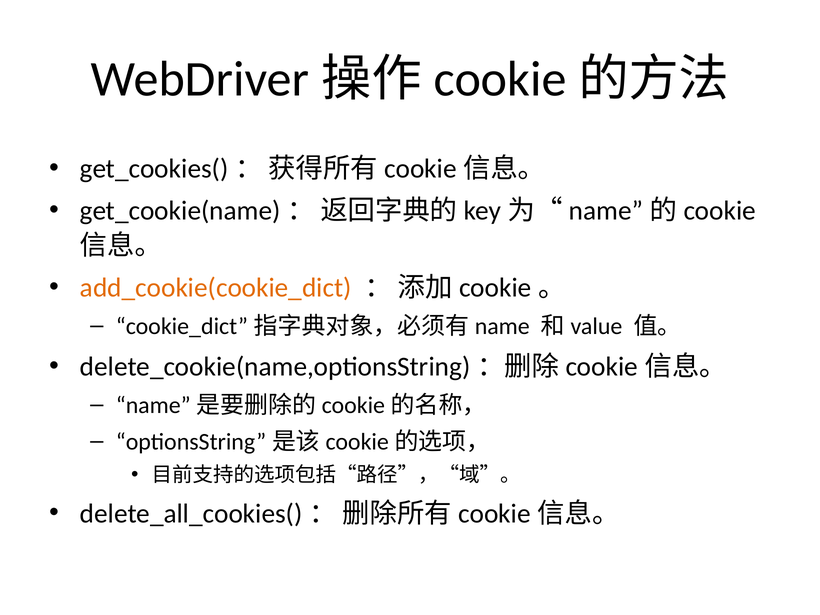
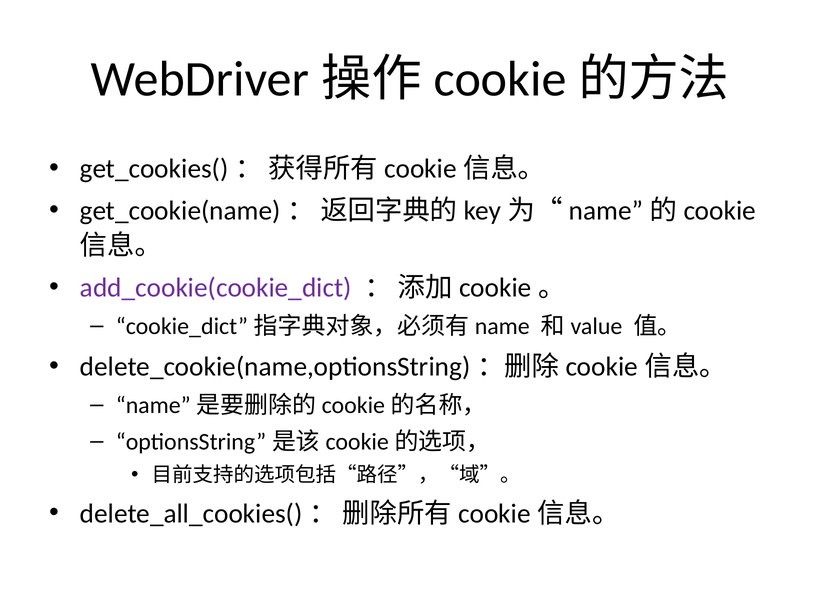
add_cookie(cookie_dict colour: orange -> purple
